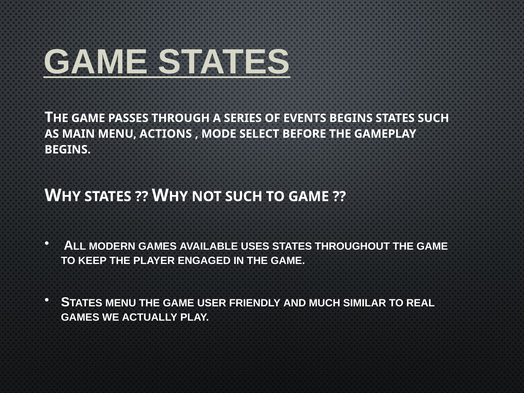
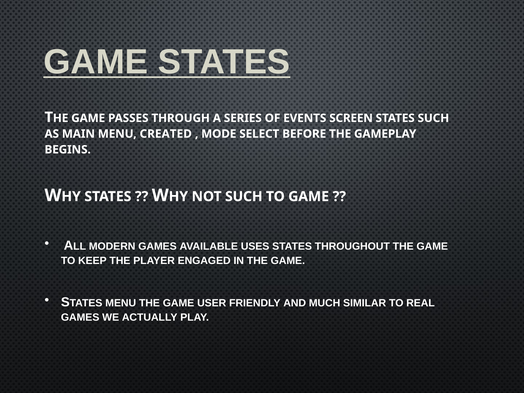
EVENTS BEGINS: BEGINS -> SCREEN
ACTIONS: ACTIONS -> CREATED
